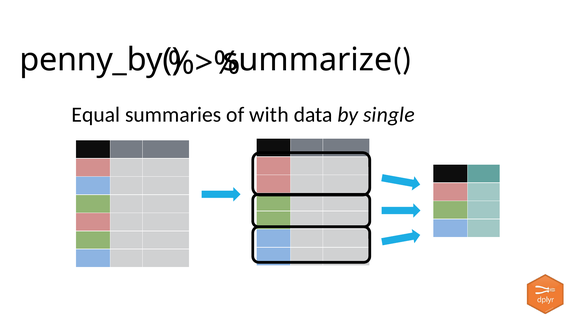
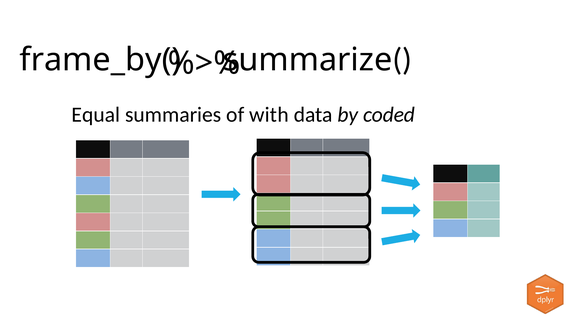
penny_by(: penny_by( -> frame_by(
single: single -> coded
